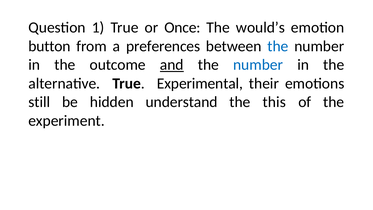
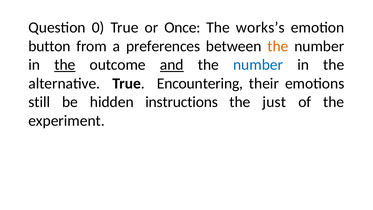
1: 1 -> 0
would’s: would’s -> works’s
the at (278, 46) colour: blue -> orange
the at (65, 65) underline: none -> present
Experimental: Experimental -> Encountering
understand: understand -> instructions
this: this -> just
